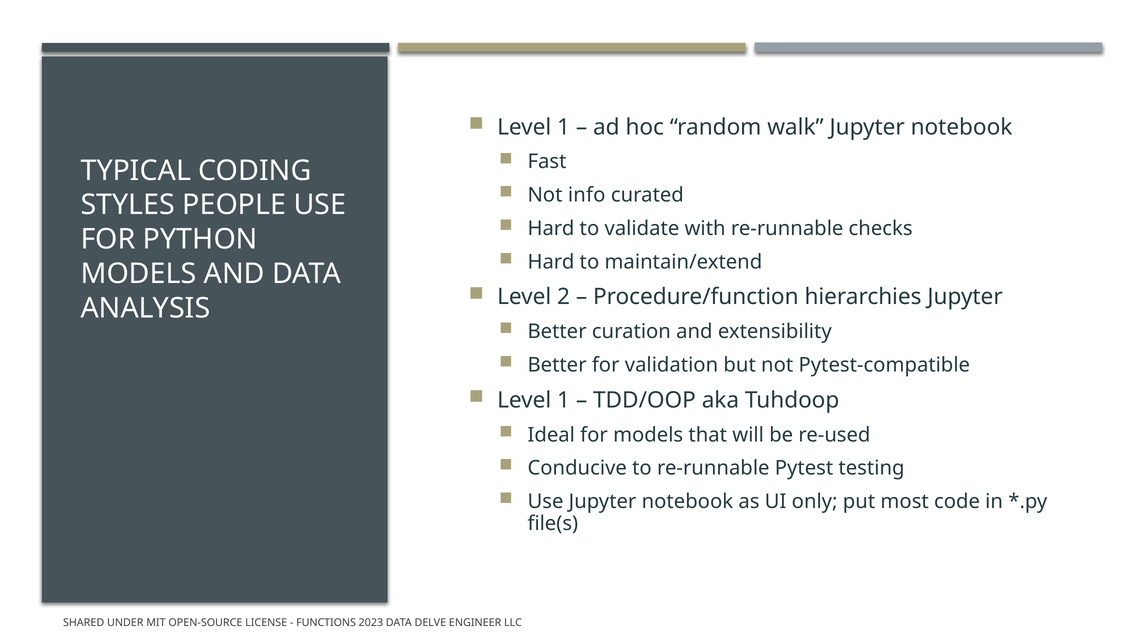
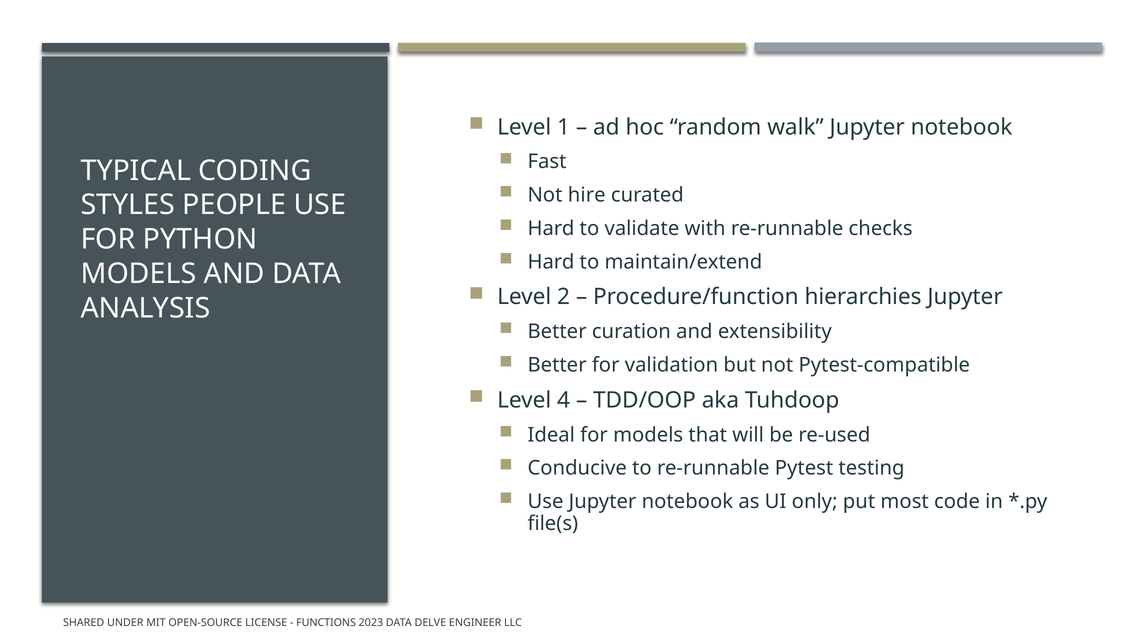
info: info -> hire
1 at (564, 400): 1 -> 4
